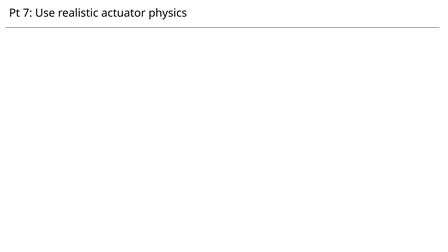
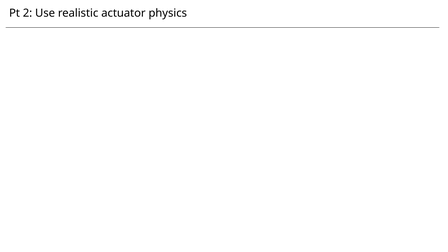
7: 7 -> 2
